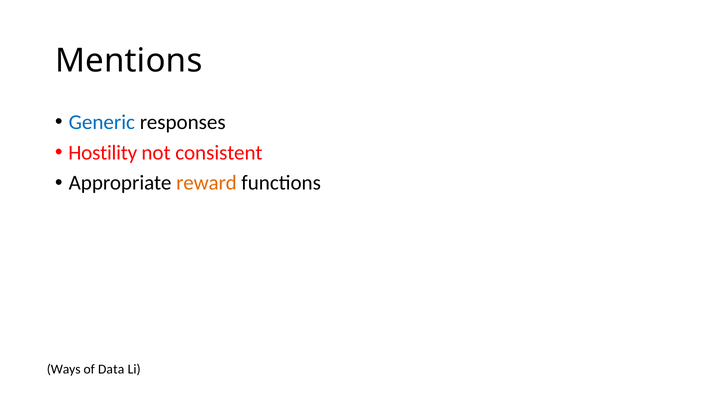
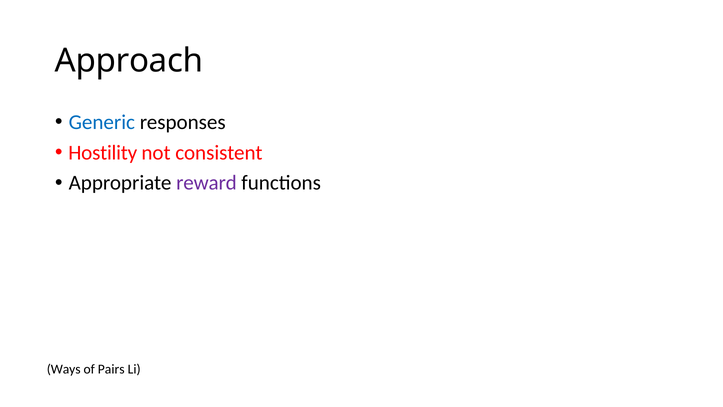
Mentions: Mentions -> Approach
reward colour: orange -> purple
Data: Data -> Pairs
